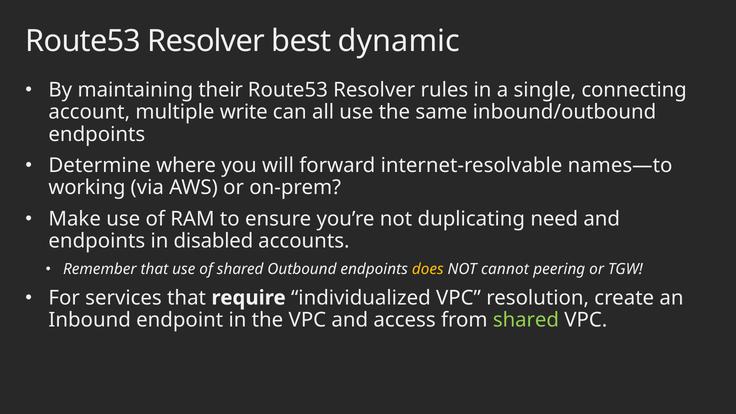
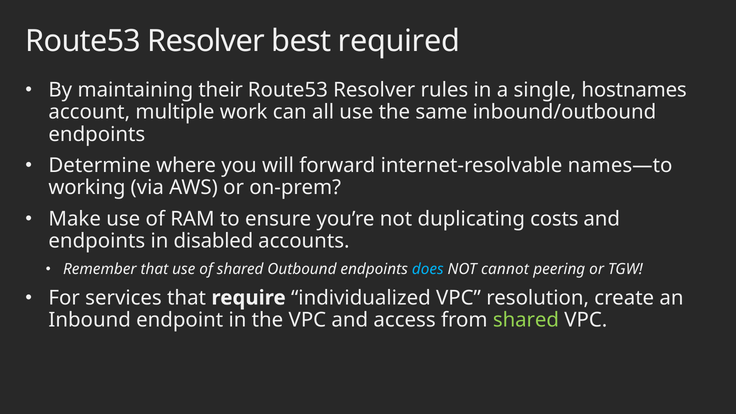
dynamic: dynamic -> required
connecting: connecting -> hostnames
write: write -> work
need: need -> costs
does colour: yellow -> light blue
